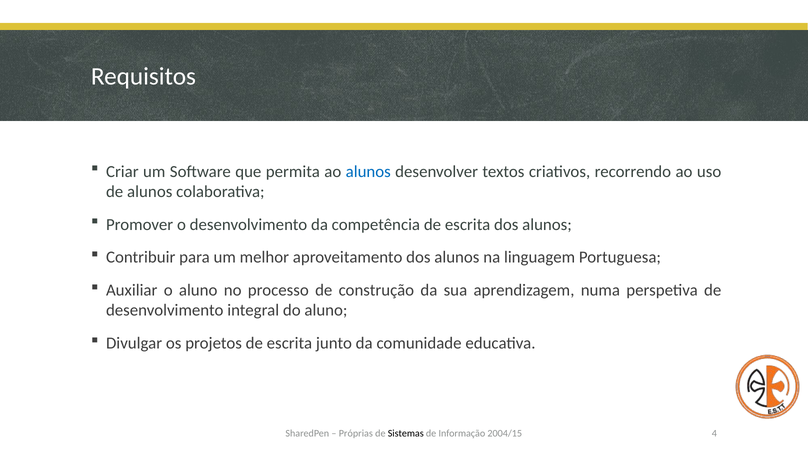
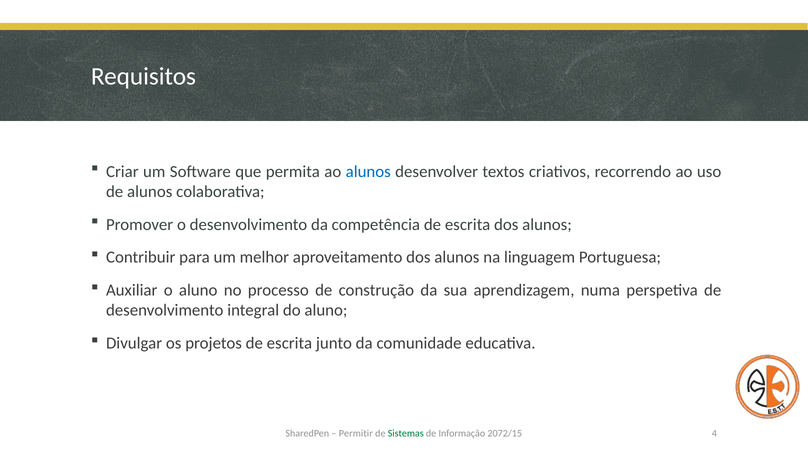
Próprias: Próprias -> Permitir
Sistemas colour: black -> green
2004/15: 2004/15 -> 2072/15
